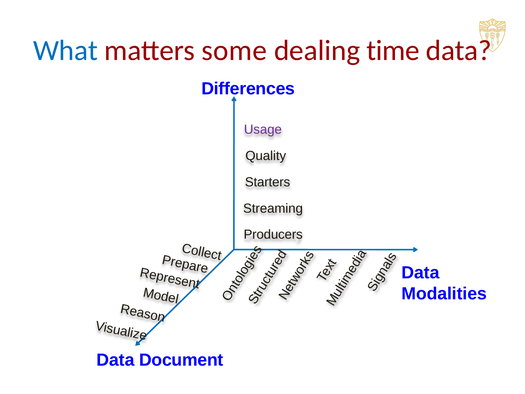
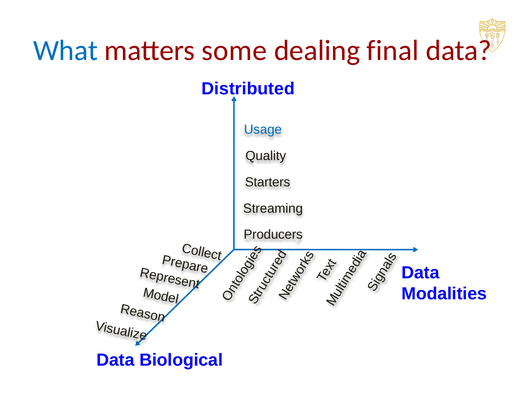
time: time -> final
Differences: Differences -> Distributed
Usage colour: purple -> blue
Document: Document -> Biological
